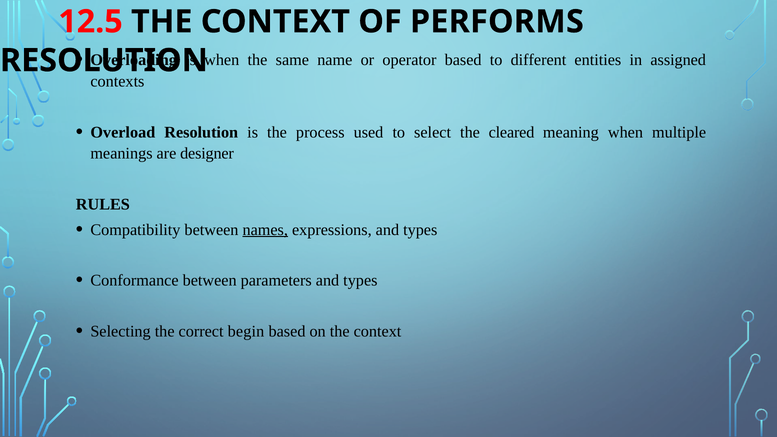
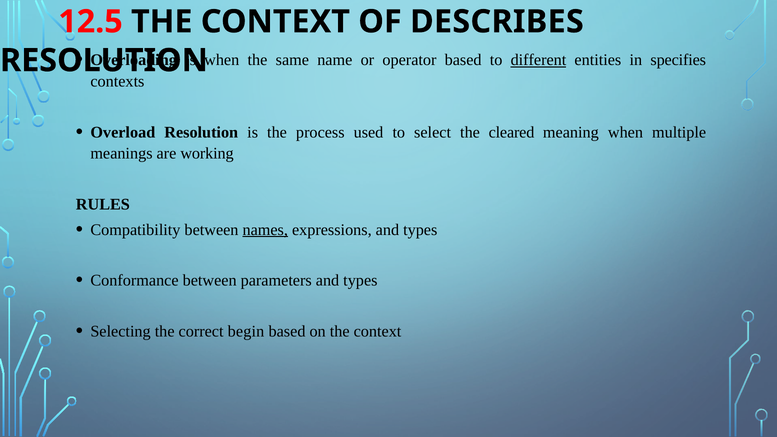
PERFORMS: PERFORMS -> DESCRIBES
different underline: none -> present
assigned: assigned -> specifies
designer: designer -> working
